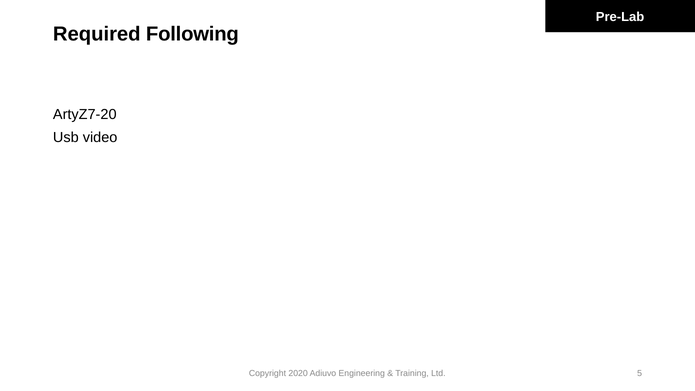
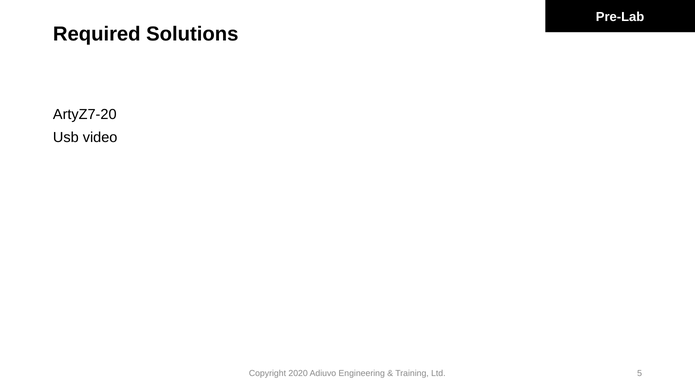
Following: Following -> Solutions
